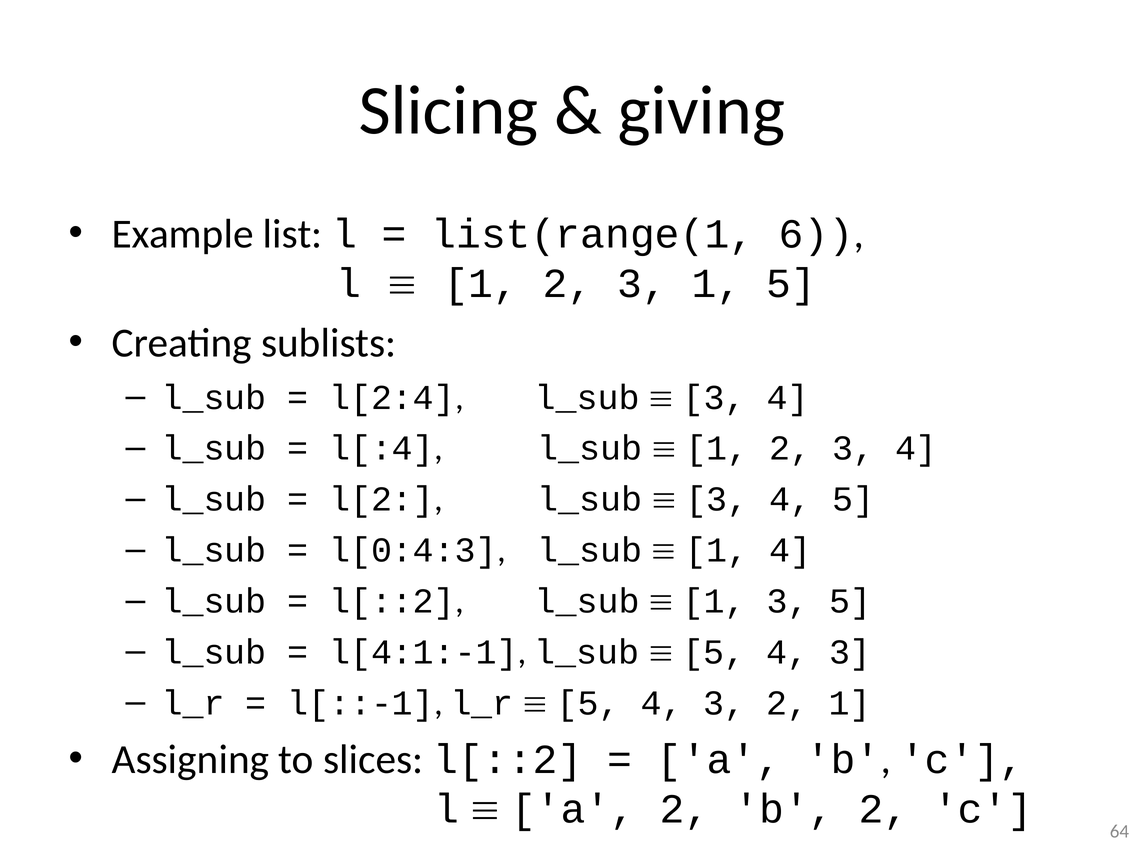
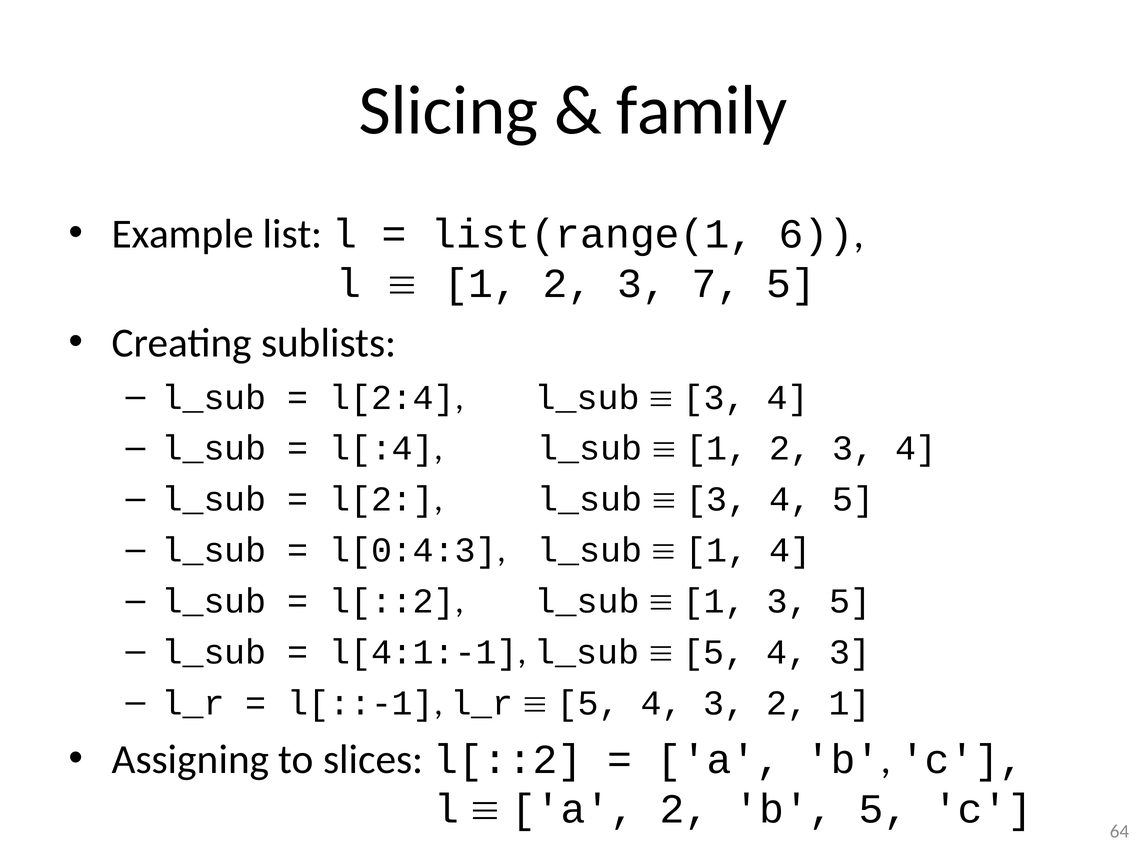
giving: giving -> family
3 1: 1 -> 7
b 2: 2 -> 5
